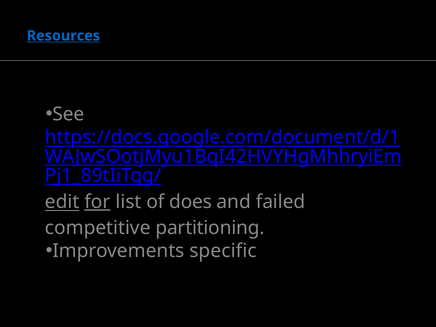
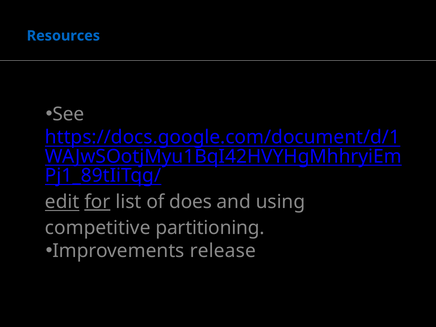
Resources underline: present -> none
failed: failed -> using
specific: specific -> release
